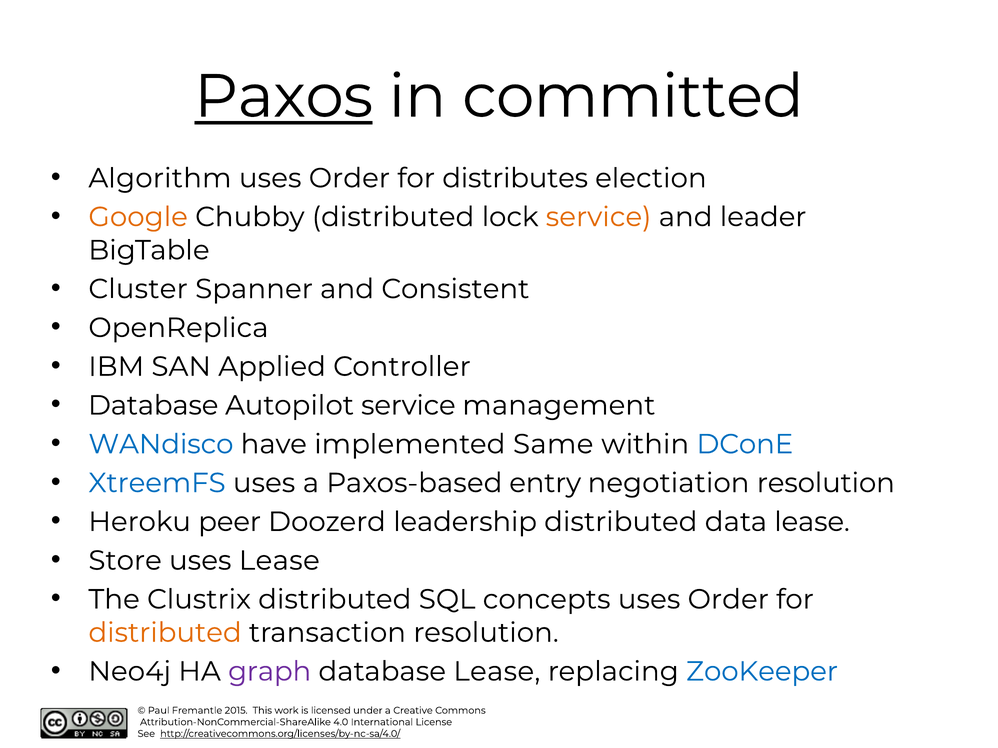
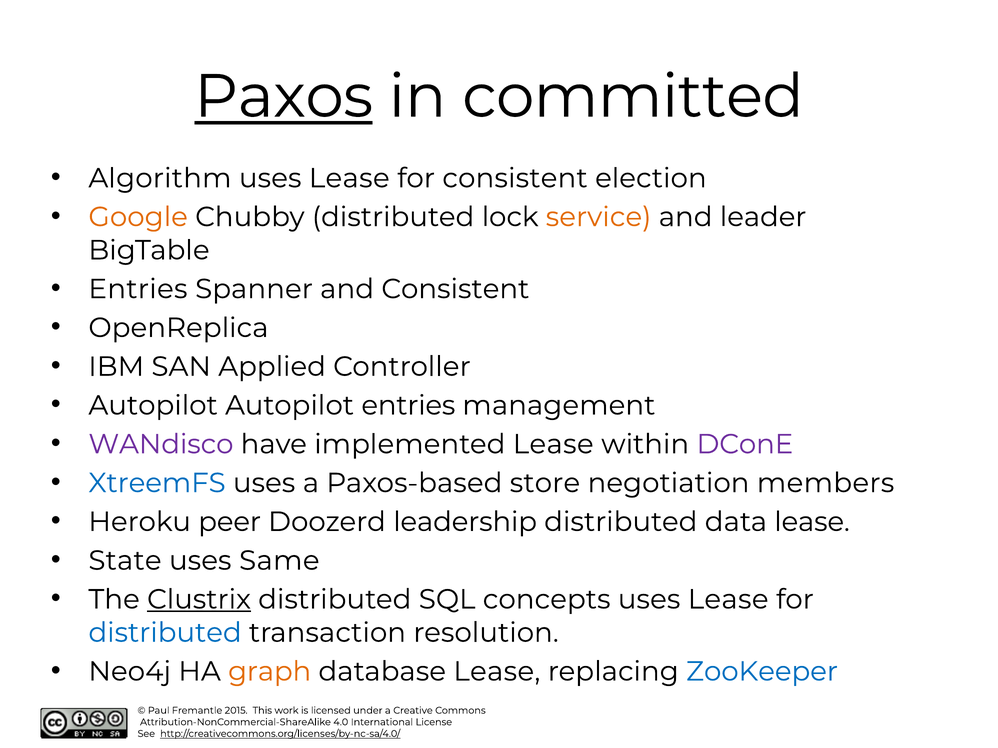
Order at (349, 178): Order -> Lease
for distributes: distributes -> consistent
Cluster at (138, 289): Cluster -> Entries
Database at (153, 406): Database -> Autopilot
Autopilot service: service -> entries
WANdisco colour: blue -> purple
implemented Same: Same -> Lease
DConE colour: blue -> purple
entry: entry -> store
negotiation resolution: resolution -> members
Store: Store -> State
uses Lease: Lease -> Same
Clustrix underline: none -> present
Order at (728, 600): Order -> Lease
distributed at (165, 633) colour: orange -> blue
graph colour: purple -> orange
